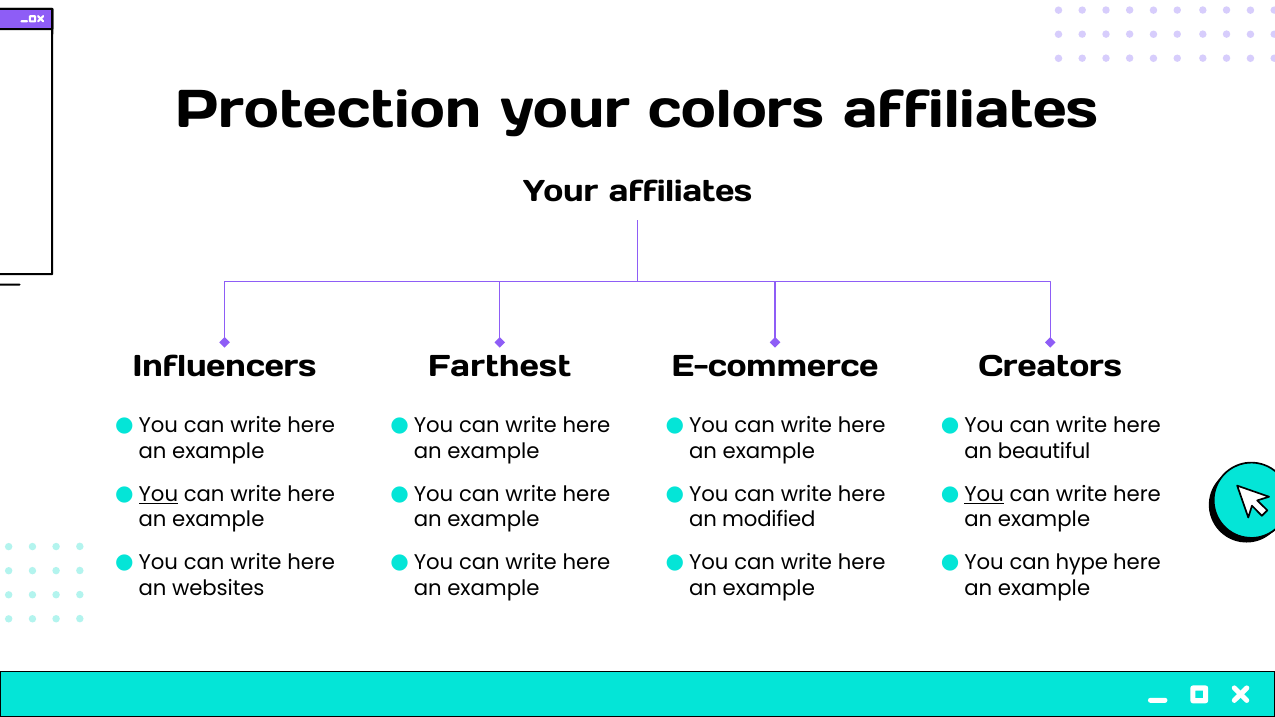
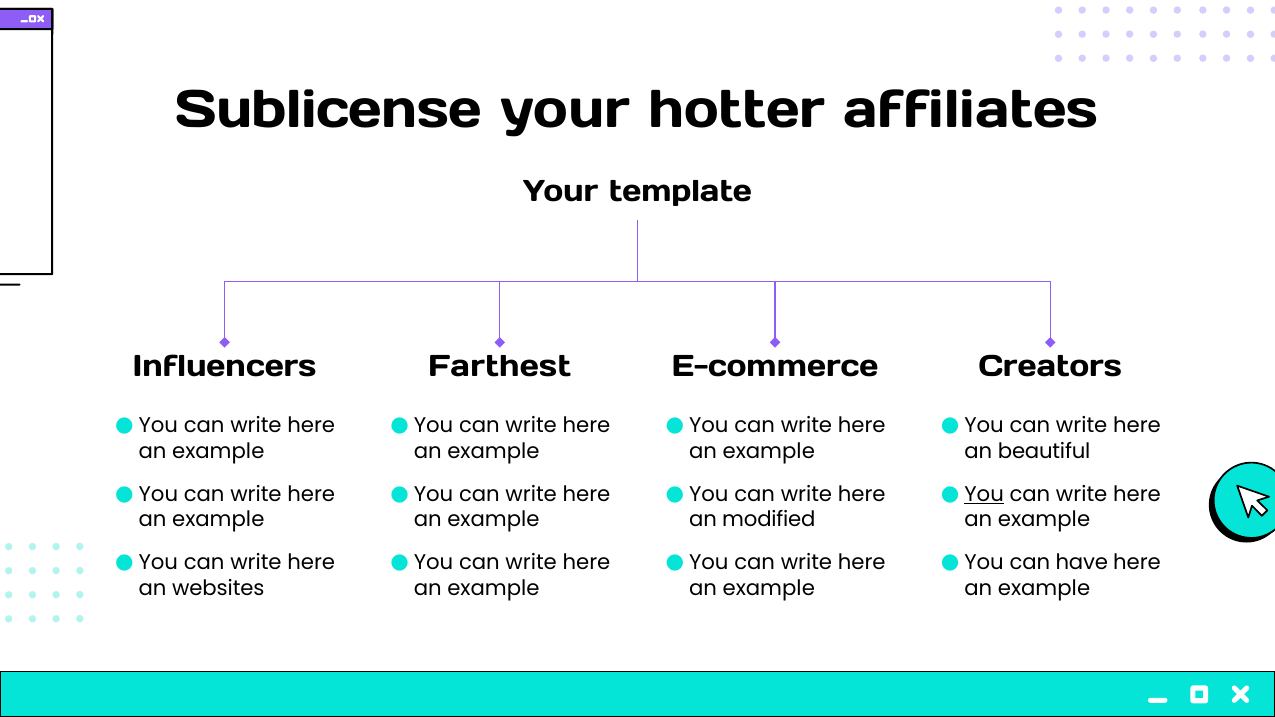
Protection: Protection -> Sublicense
colors: colors -> hotter
Your affiliates: affiliates -> template
You at (158, 494) underline: present -> none
hype: hype -> have
